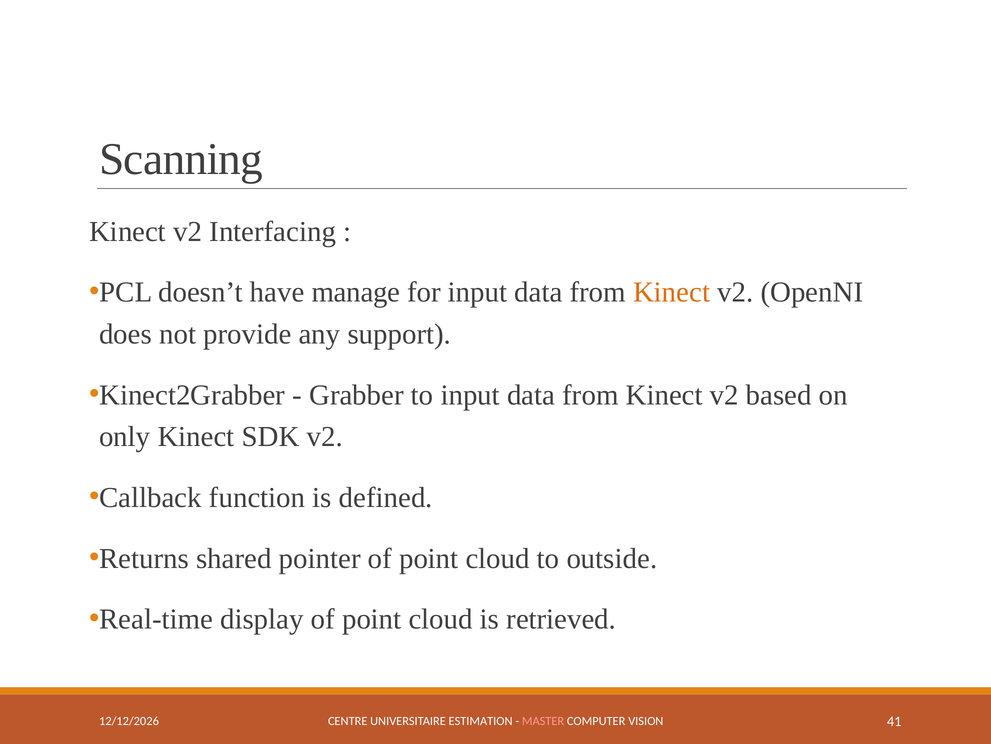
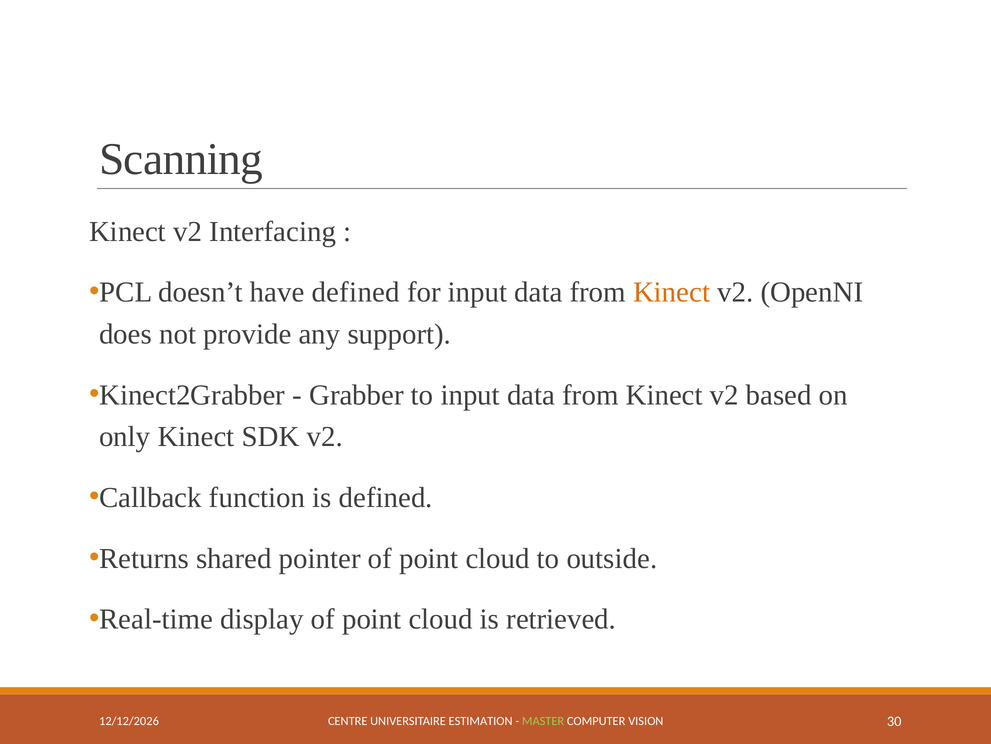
have manage: manage -> defined
MASTER colour: pink -> light green
41: 41 -> 30
